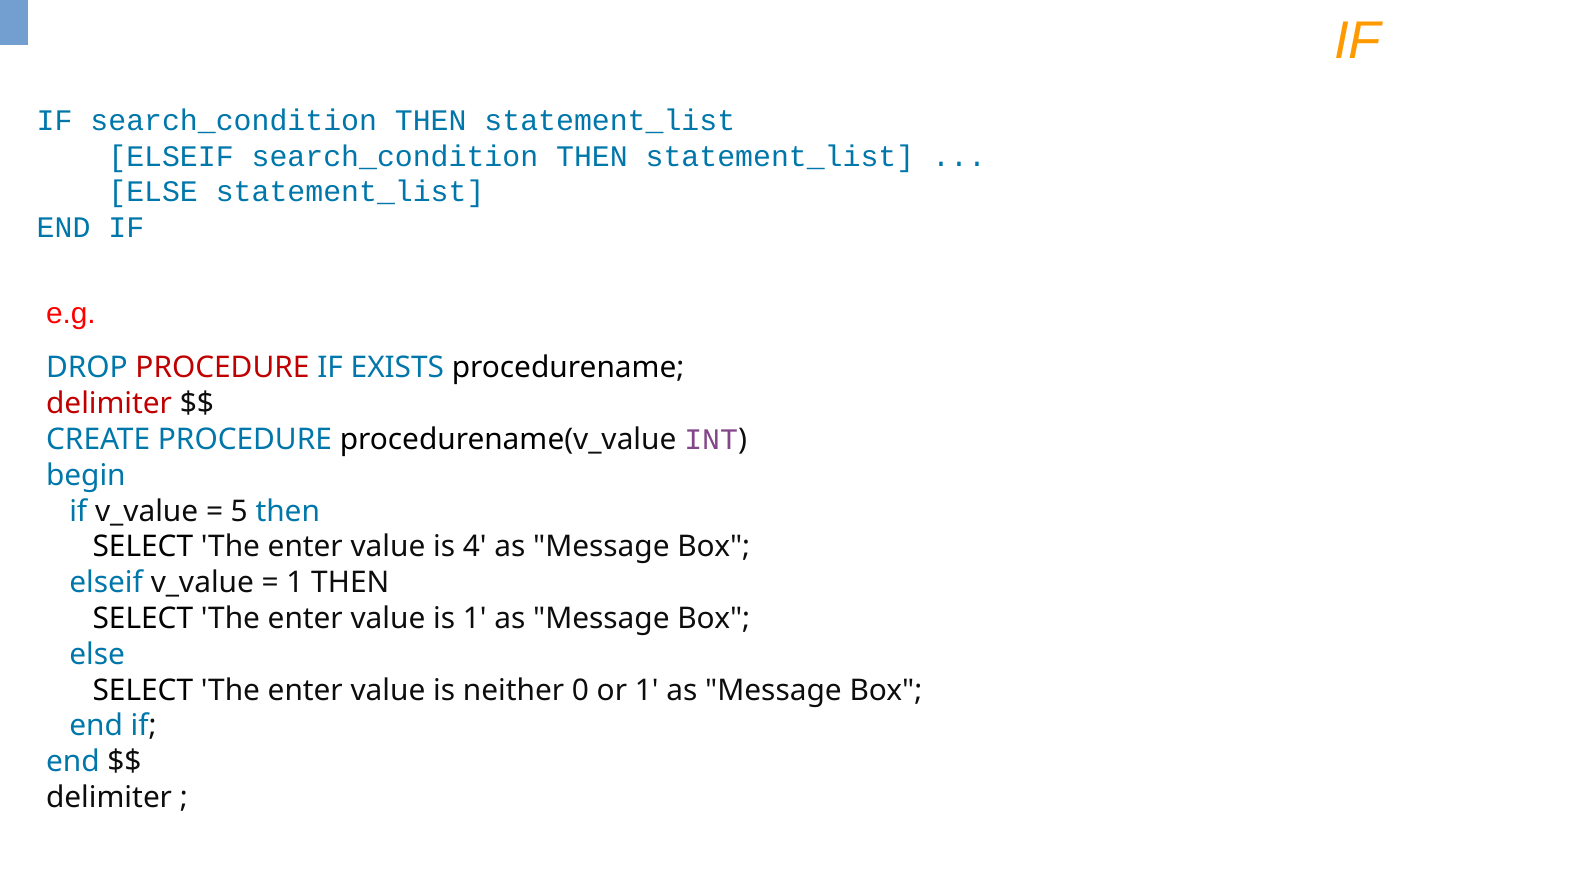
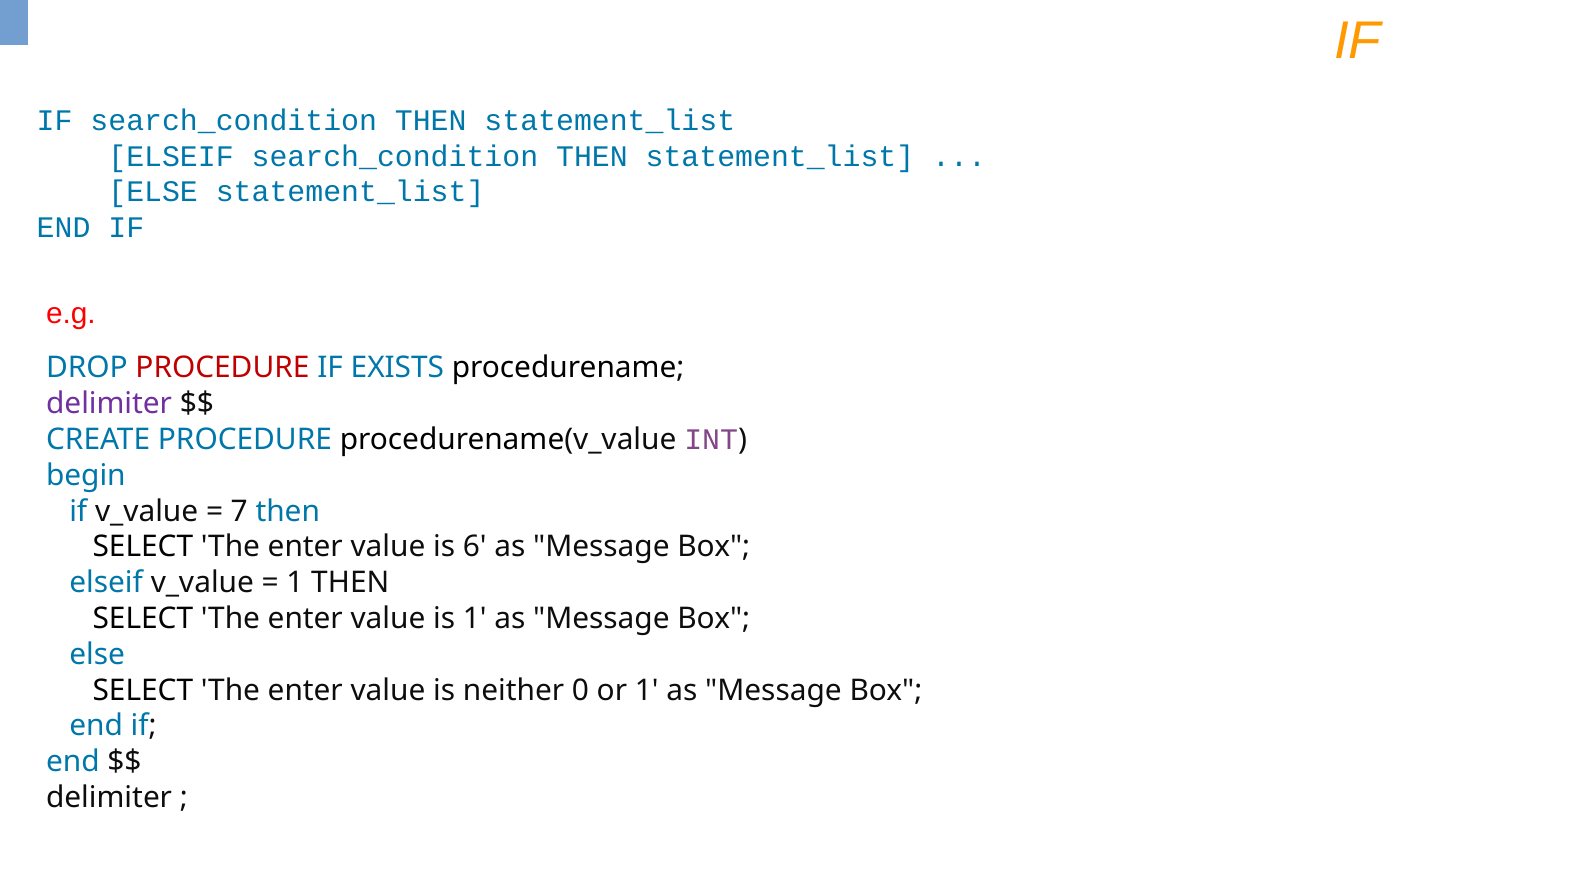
delimiter at (109, 404) colour: red -> purple
5: 5 -> 7
4: 4 -> 6
